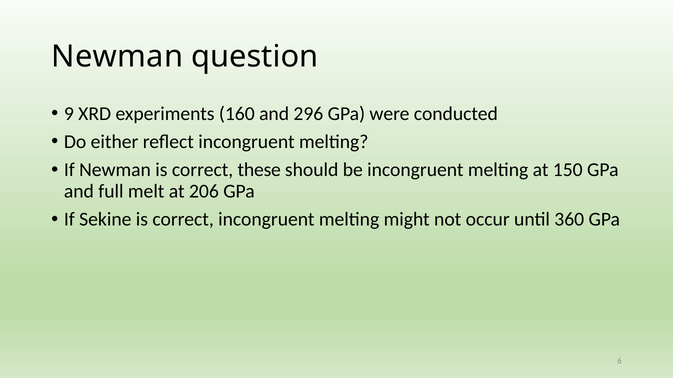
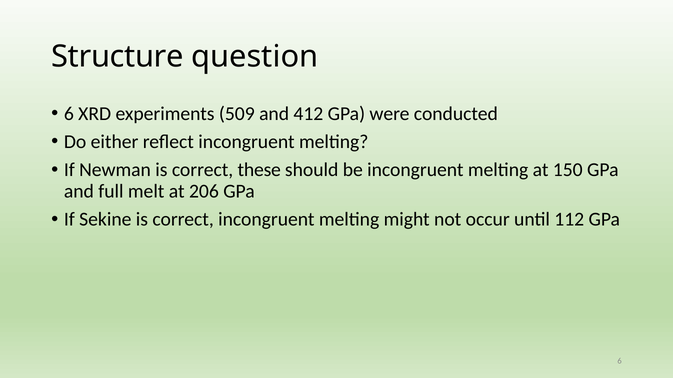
Newman at (117, 57): Newman -> Structure
9 at (69, 114): 9 -> 6
160: 160 -> 509
296: 296 -> 412
360: 360 -> 112
